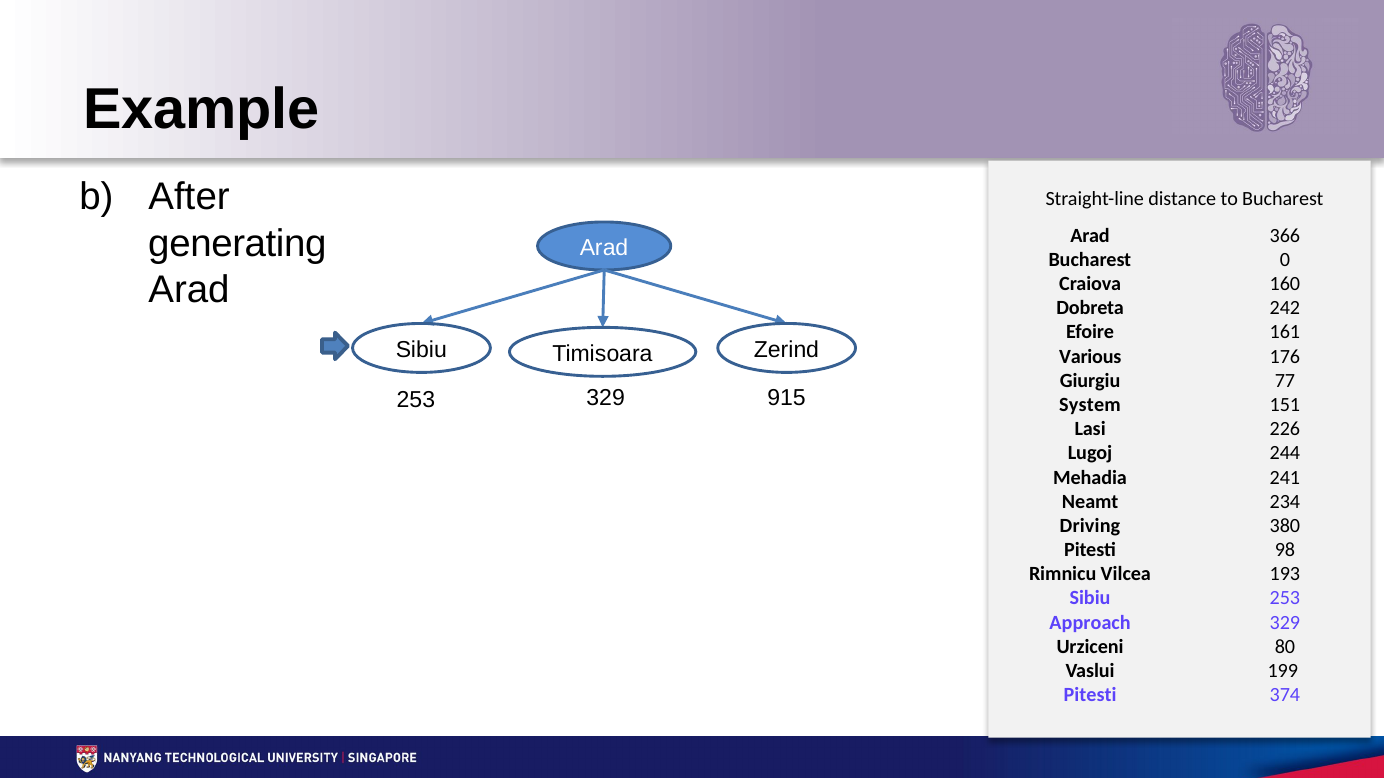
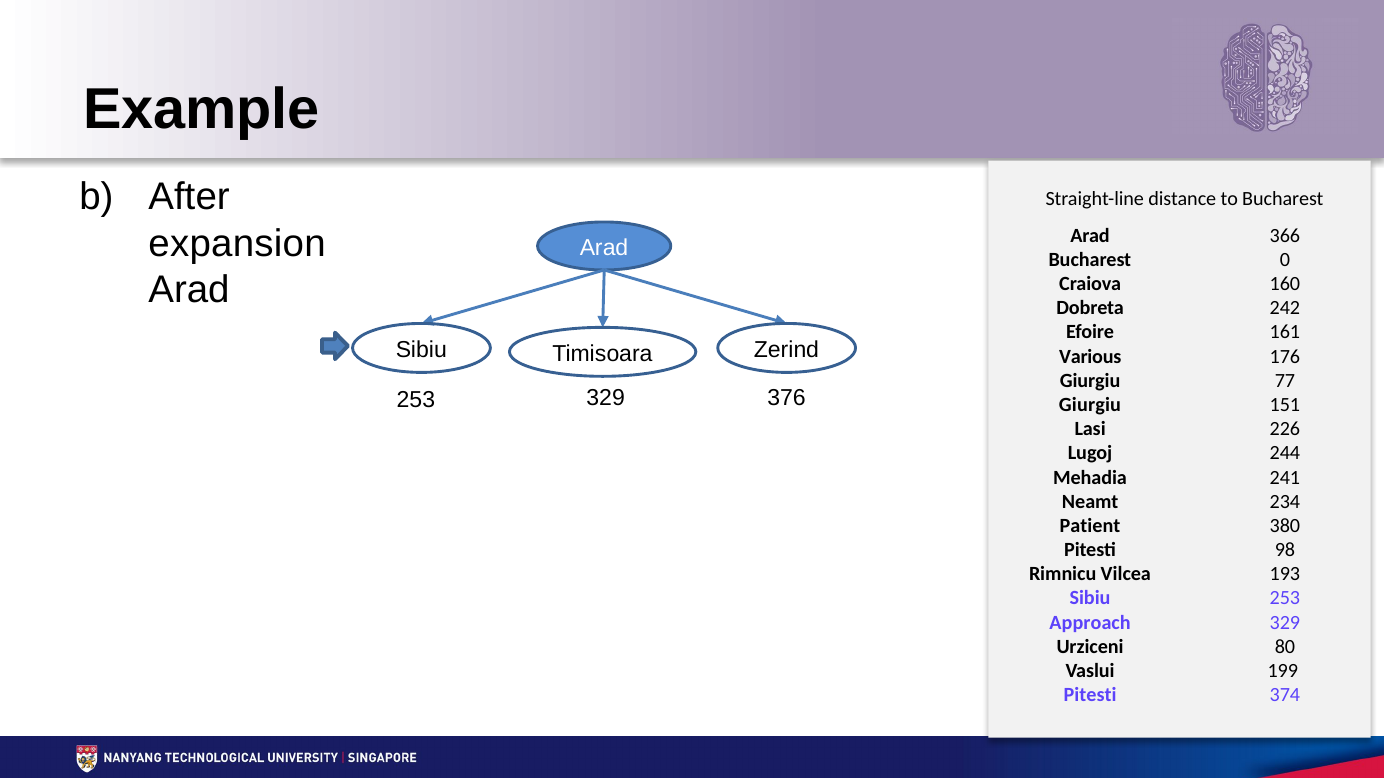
generating: generating -> expansion
915: 915 -> 376
System at (1090, 405): System -> Giurgiu
Driving: Driving -> Patient
